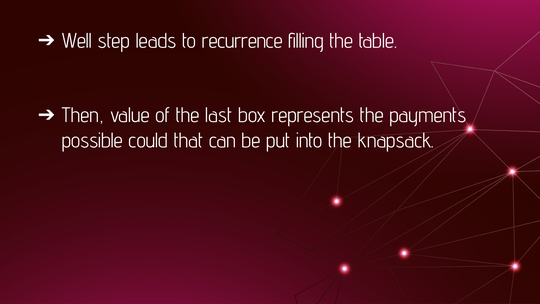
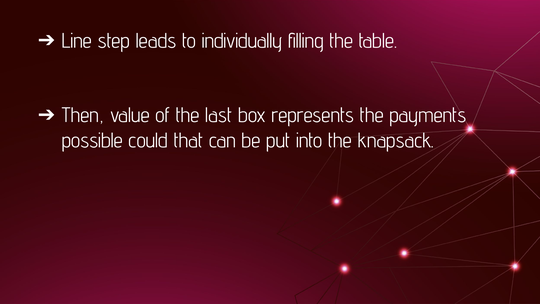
Well: Well -> Line
recurrence: recurrence -> individually
